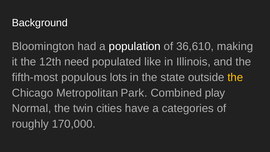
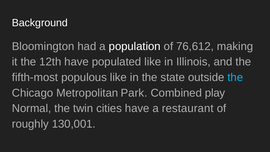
36,610: 36,610 -> 76,612
12th need: need -> have
populous lots: lots -> like
the at (235, 77) colour: yellow -> light blue
categories: categories -> restaurant
170,000: 170,000 -> 130,001
